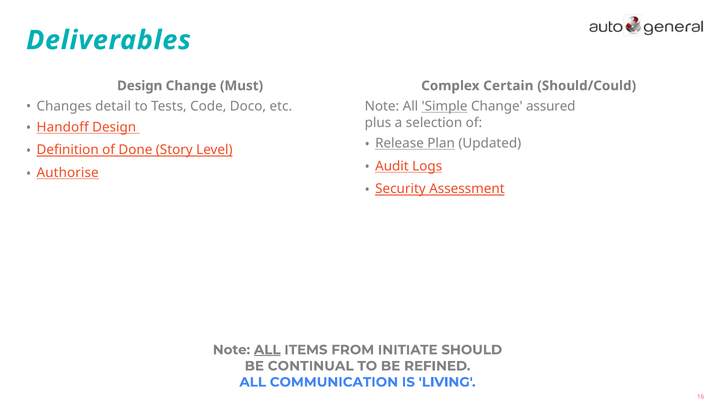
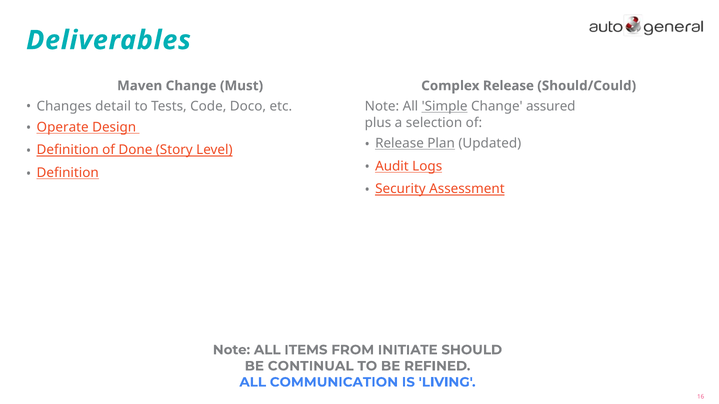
Design at (140, 86): Design -> Maven
Complex Certain: Certain -> Release
Handoff: Handoff -> Operate
Authorise at (68, 173): Authorise -> Definition
ALL at (267, 350) underline: present -> none
